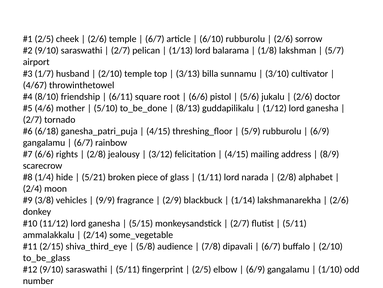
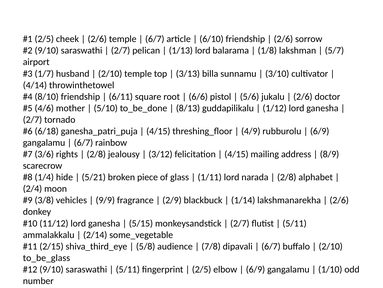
6/10 rubburolu: rubburolu -> friendship
4/67 at (35, 85): 4/67 -> 4/14
5/9 at (251, 131): 5/9 -> 4/9
6/6 at (44, 154): 6/6 -> 3/6
